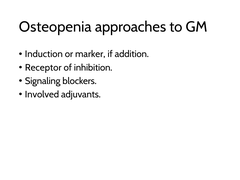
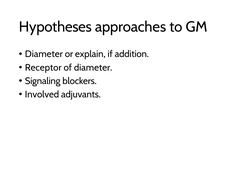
Osteopenia: Osteopenia -> Hypotheses
Induction at (44, 54): Induction -> Diameter
marker: marker -> explain
of inhibition: inhibition -> diameter
